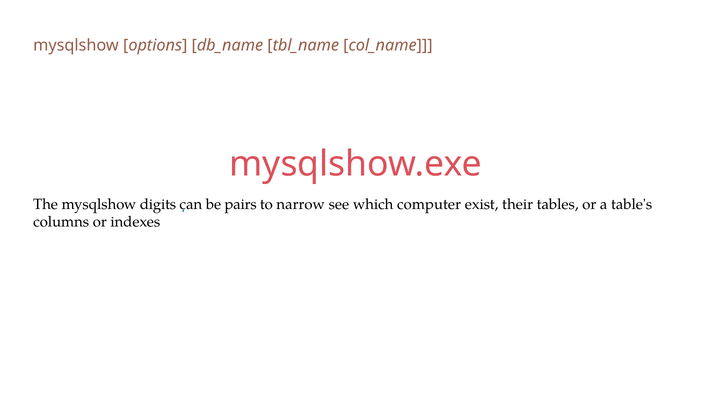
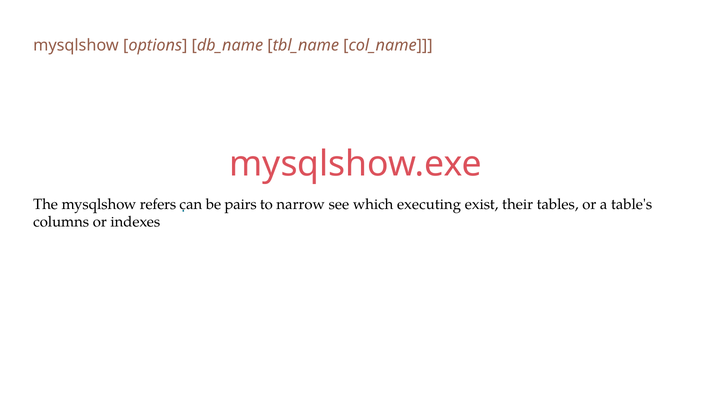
digits: digits -> refers
computer: computer -> executing
